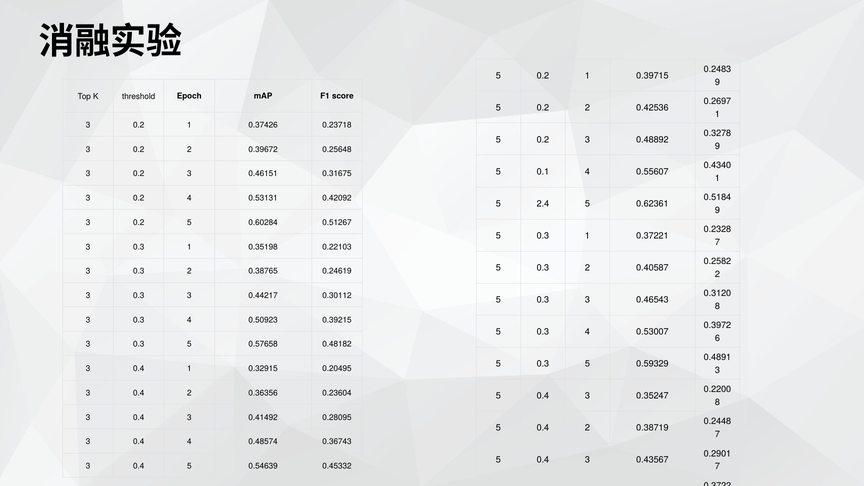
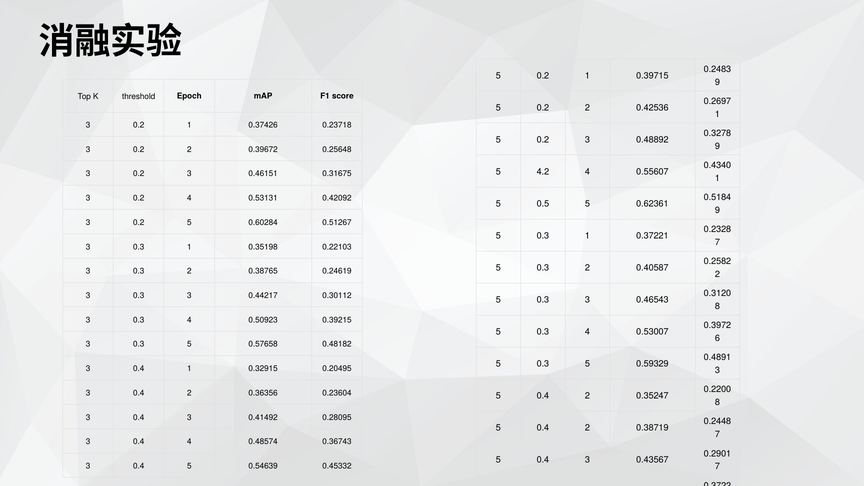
0.1: 0.1 -> 4.2
2.4: 2.4 -> 0.5
3 at (587, 396): 3 -> 2
